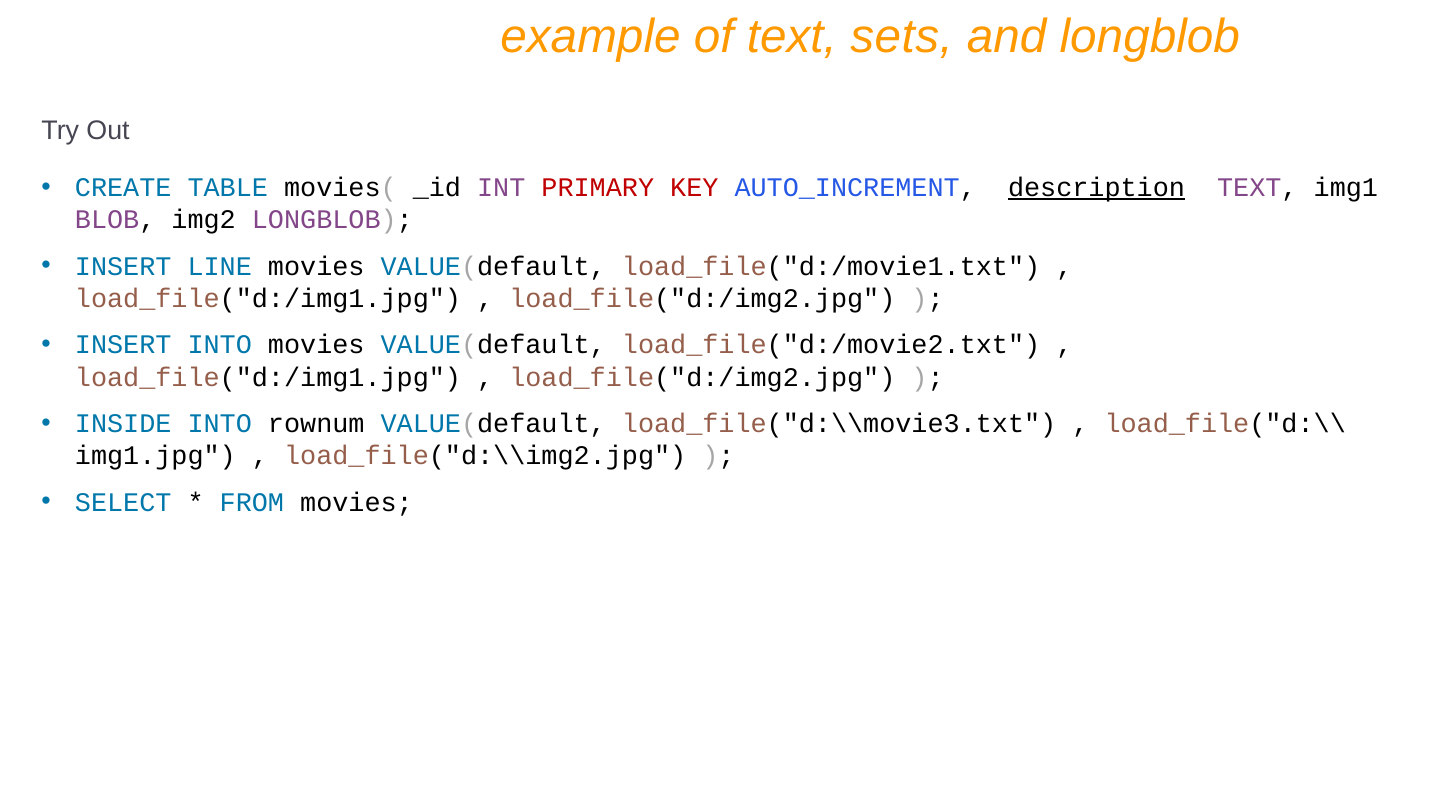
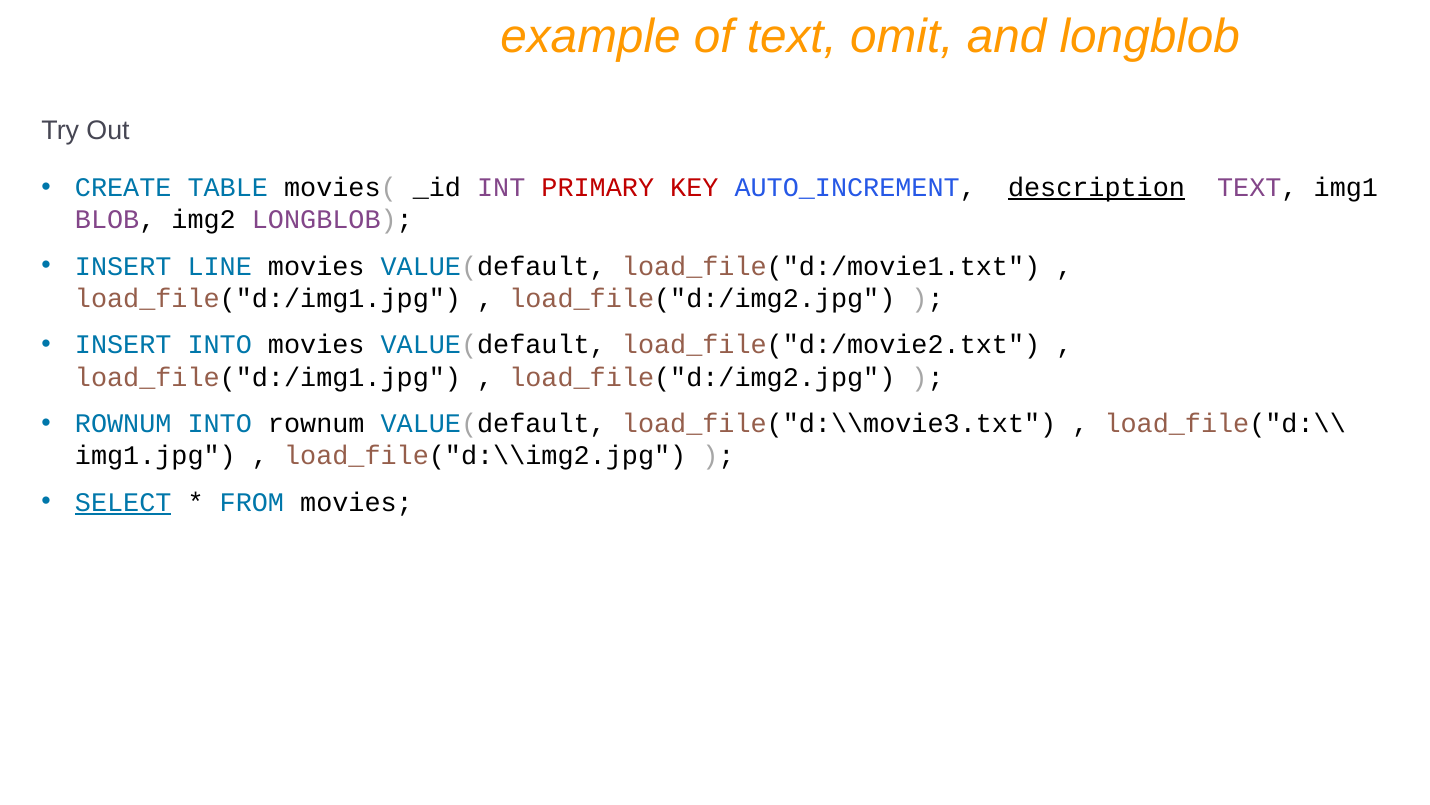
sets: sets -> omit
INSIDE at (123, 423): INSIDE -> ROWNUM
SELECT underline: none -> present
